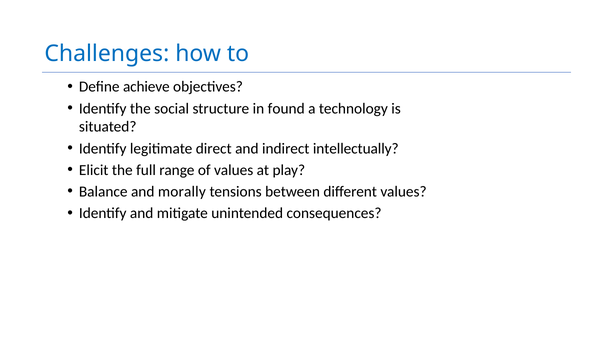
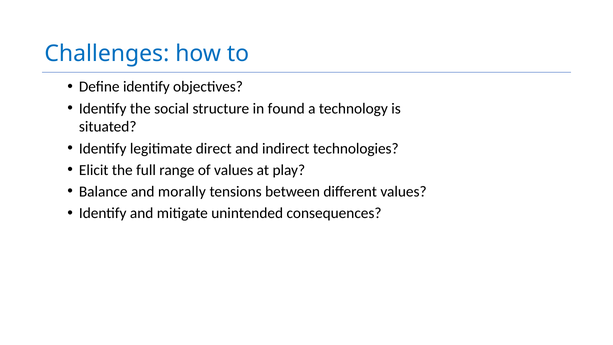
Define achieve: achieve -> identify
intellectually: intellectually -> technologies
